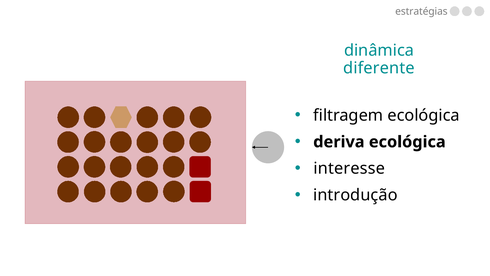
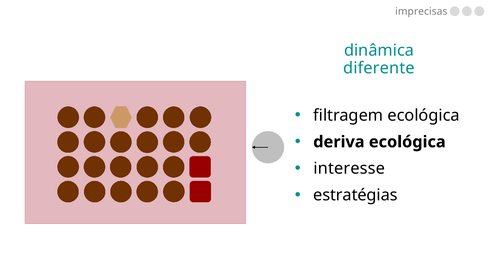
estratégias: estratégias -> imprecisas
introdução: introdução -> estratégias
